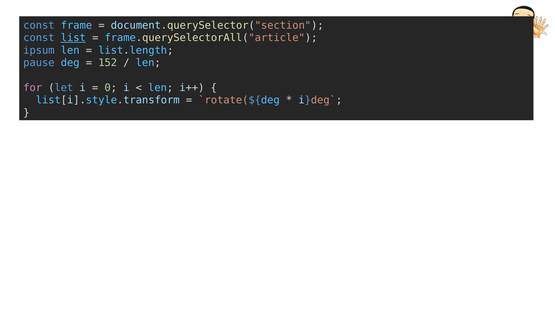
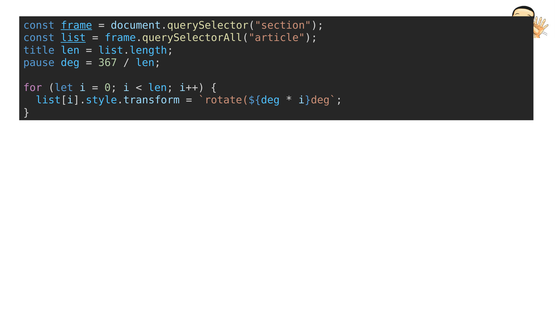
frame underline: none -> present
ipsum: ipsum -> title
152: 152 -> 367
